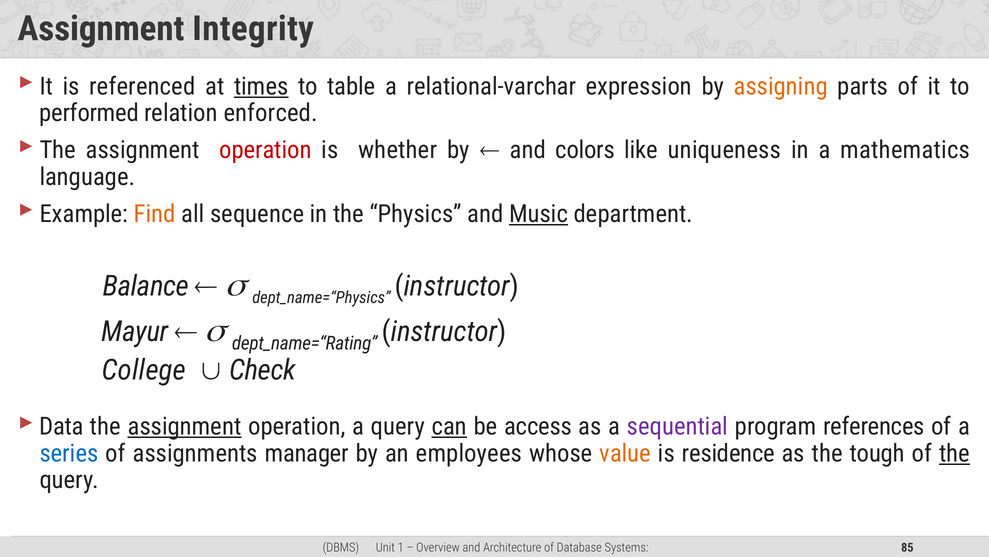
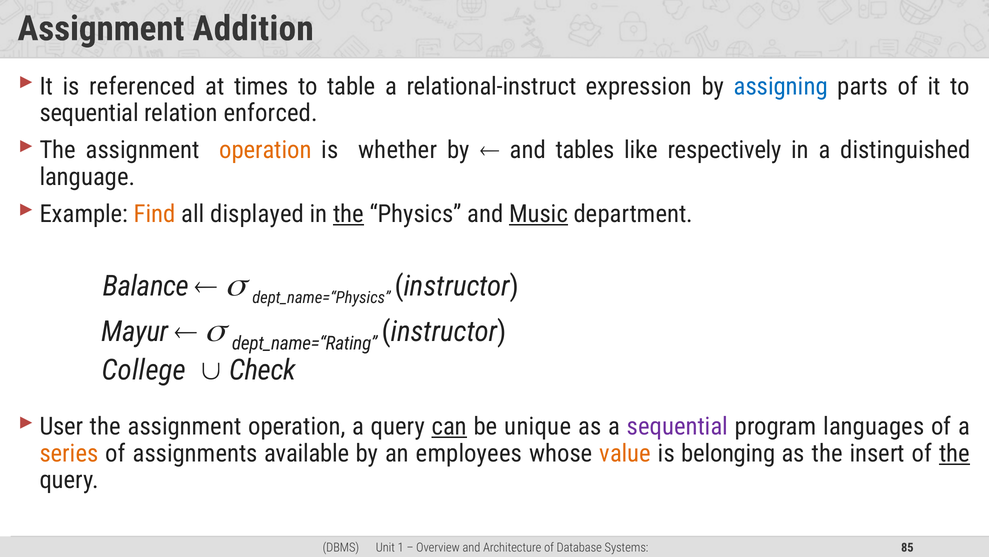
Integrity: Integrity -> Addition
times underline: present -> none
relational-varchar: relational-varchar -> relational-instruct
assigning colour: orange -> blue
performed at (89, 113): performed -> sequential
operation at (265, 150) colour: red -> orange
colors: colors -> tables
uniqueness: uniqueness -> respectively
mathematics: mathematics -> distinguished
sequence: sequence -> displayed
the at (349, 214) underline: none -> present
Data: Data -> User
assignment at (184, 426) underline: present -> none
access: access -> unique
references: references -> languages
series colour: blue -> orange
manager: manager -> available
residence: residence -> belonging
tough: tough -> insert
